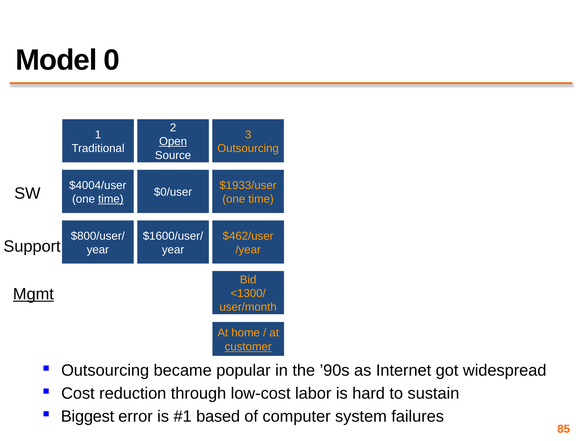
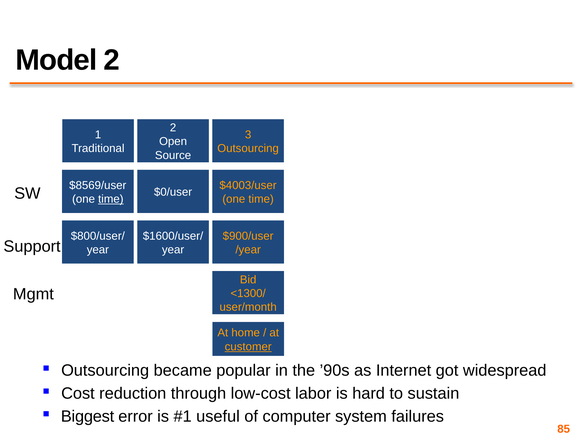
Model 0: 0 -> 2
Open underline: present -> none
$4004/user: $4004/user -> $8569/user
$1933/user: $1933/user -> $4003/user
$462/user: $462/user -> $900/user
Mgmt underline: present -> none
based: based -> useful
